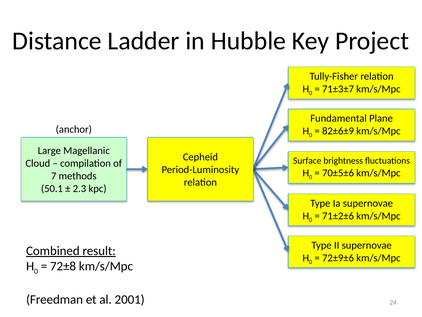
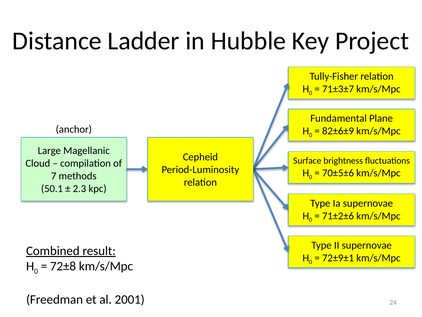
72±9±6: 72±9±6 -> 72±9±1
